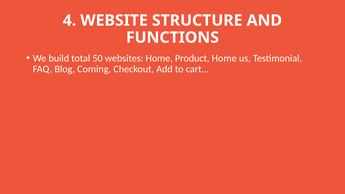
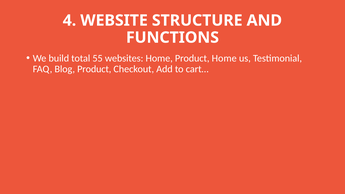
50: 50 -> 55
Blog Coming: Coming -> Product
